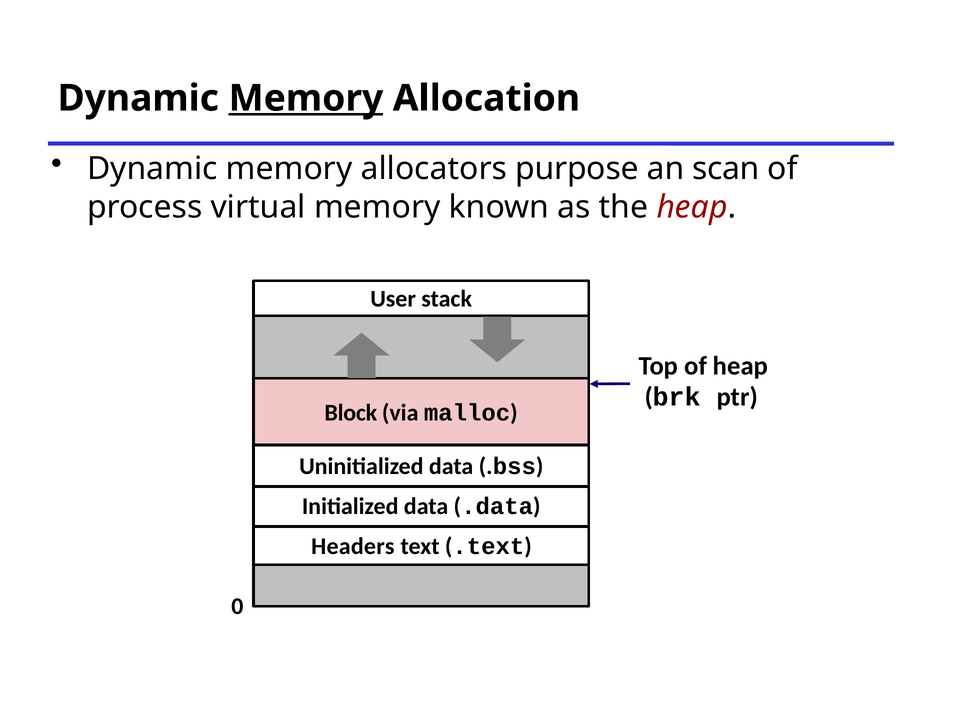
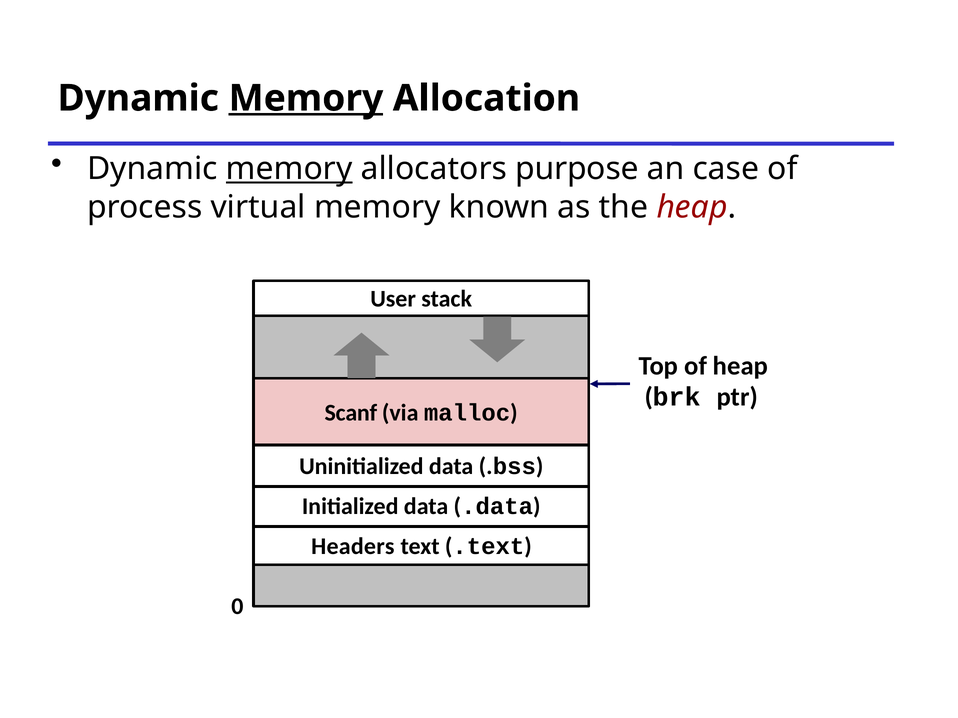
memory at (289, 169) underline: none -> present
scan: scan -> case
Block: Block -> Scanf
